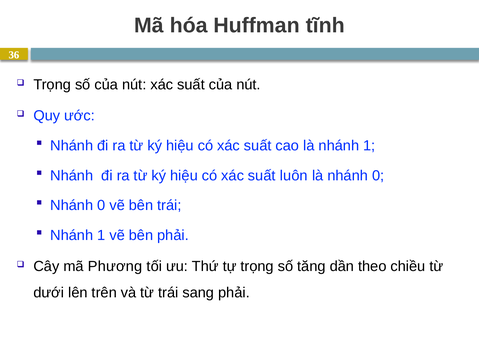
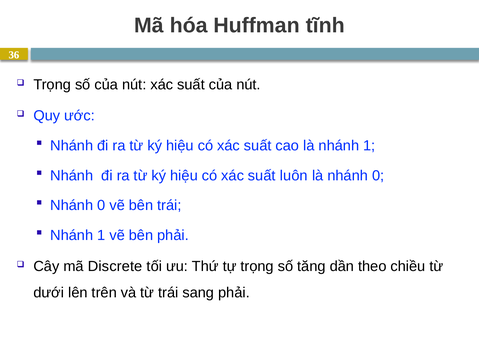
Phương: Phương -> Discrete
